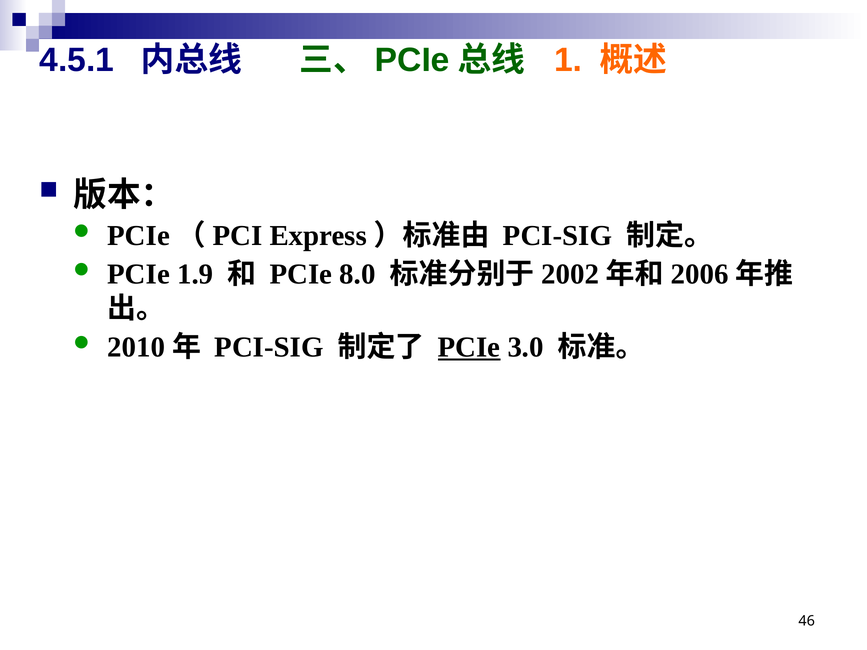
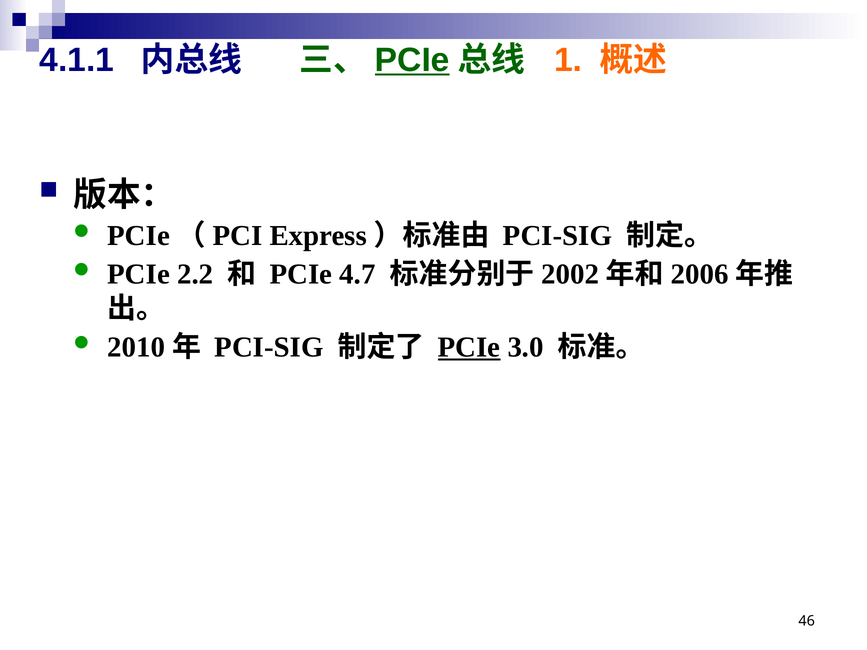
4.5.1: 4.5.1 -> 4.1.1
PCIe at (412, 60) underline: none -> present
1.9: 1.9 -> 2.2
8.0: 8.0 -> 4.7
